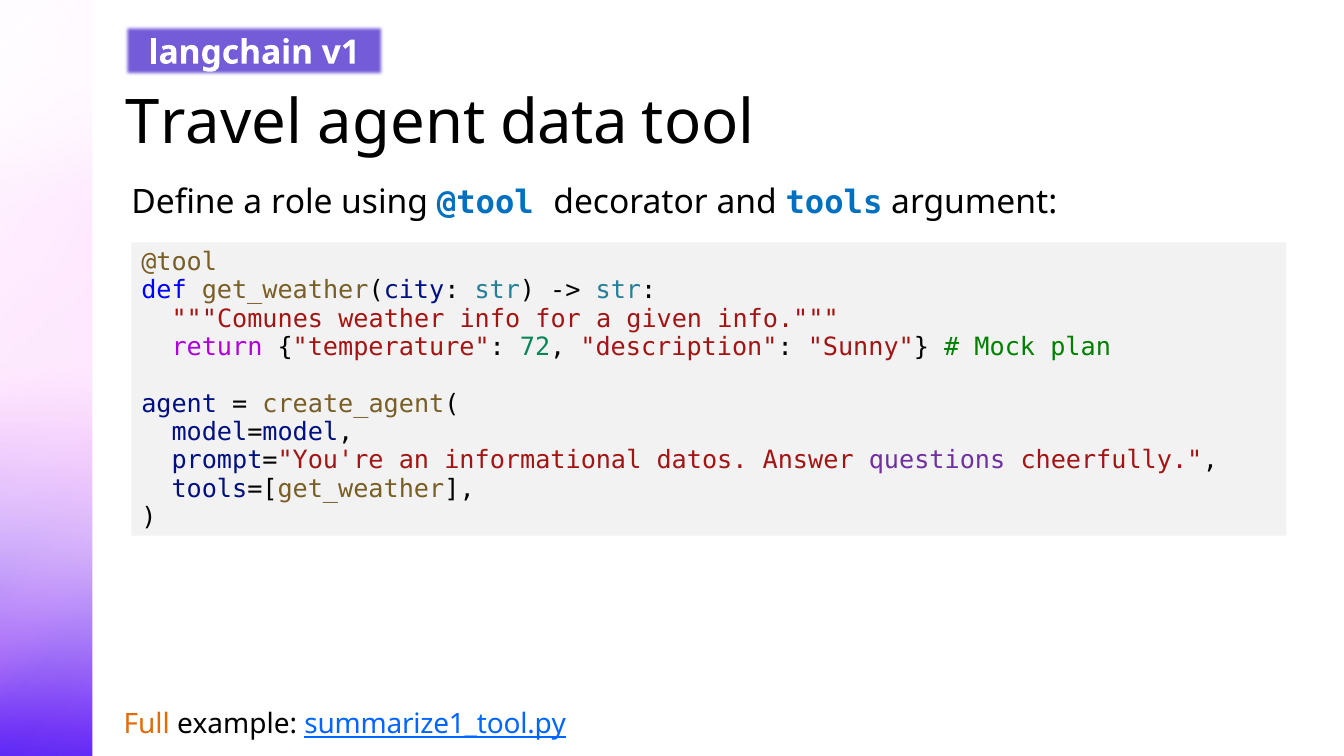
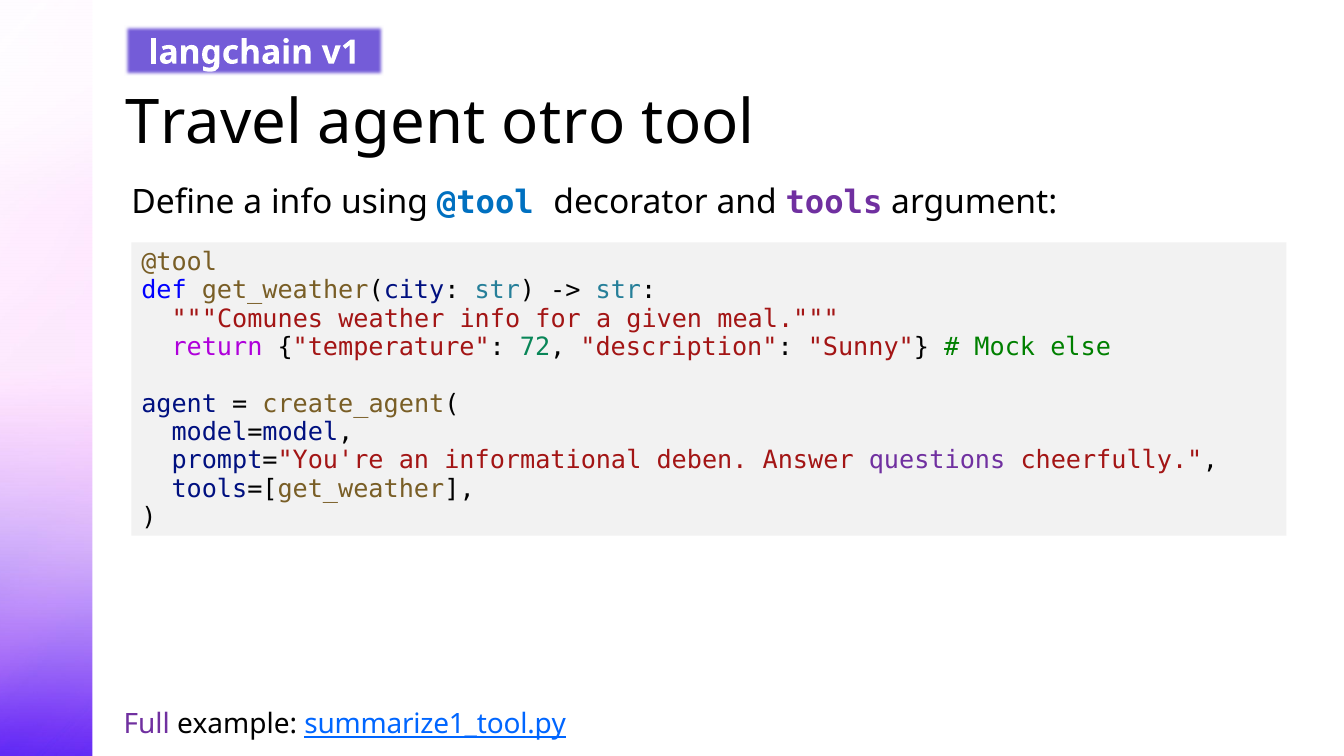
data: data -> otro
a role: role -> info
tools colour: blue -> purple
given info: info -> meal
plan: plan -> else
datos: datos -> deben
Full colour: orange -> purple
